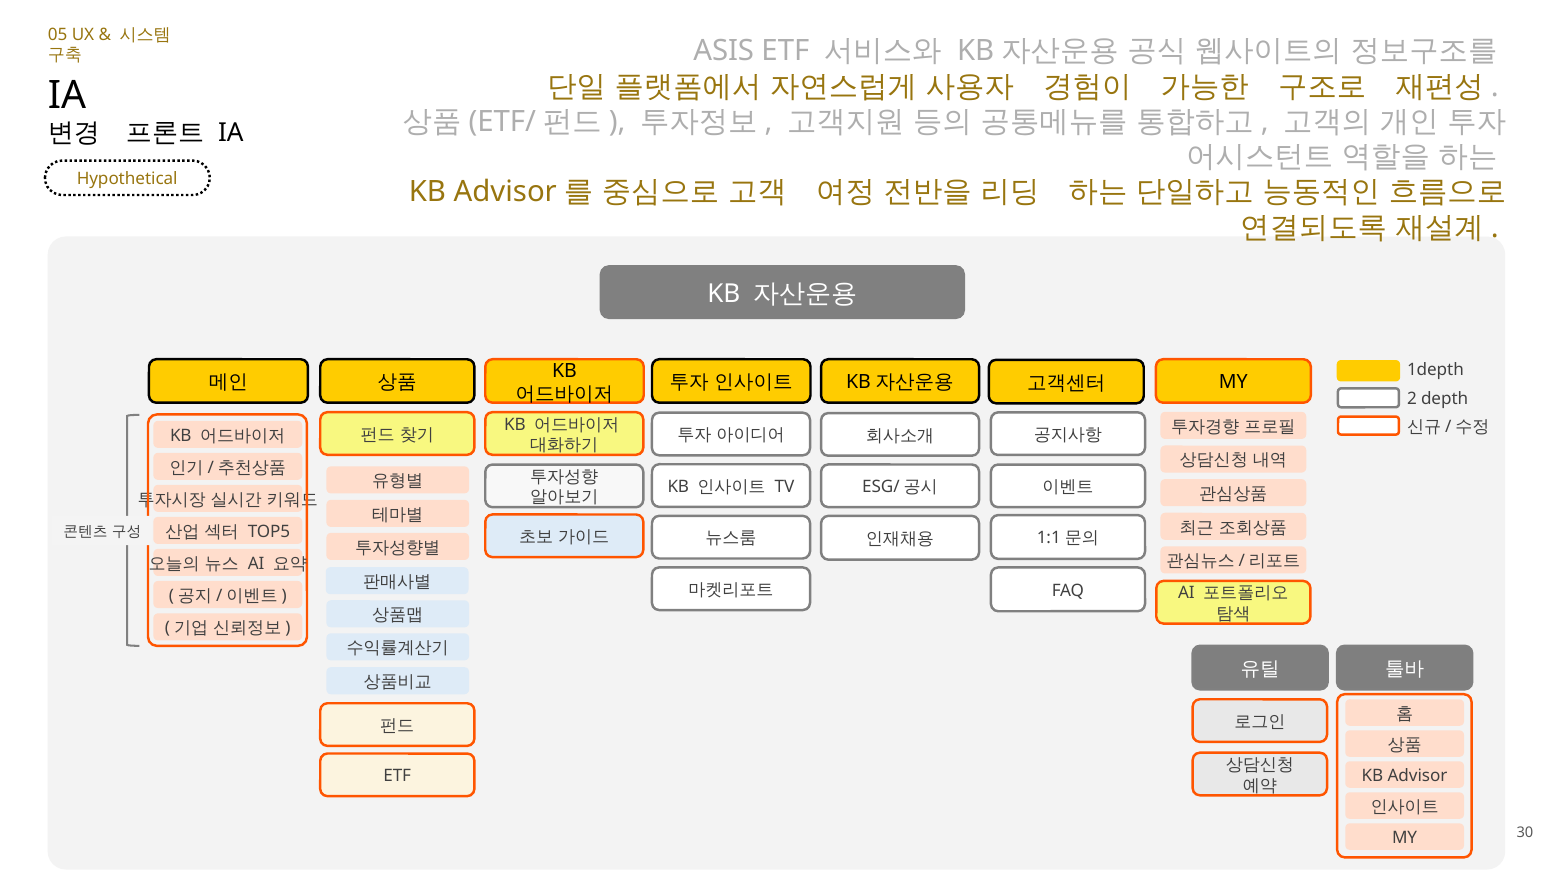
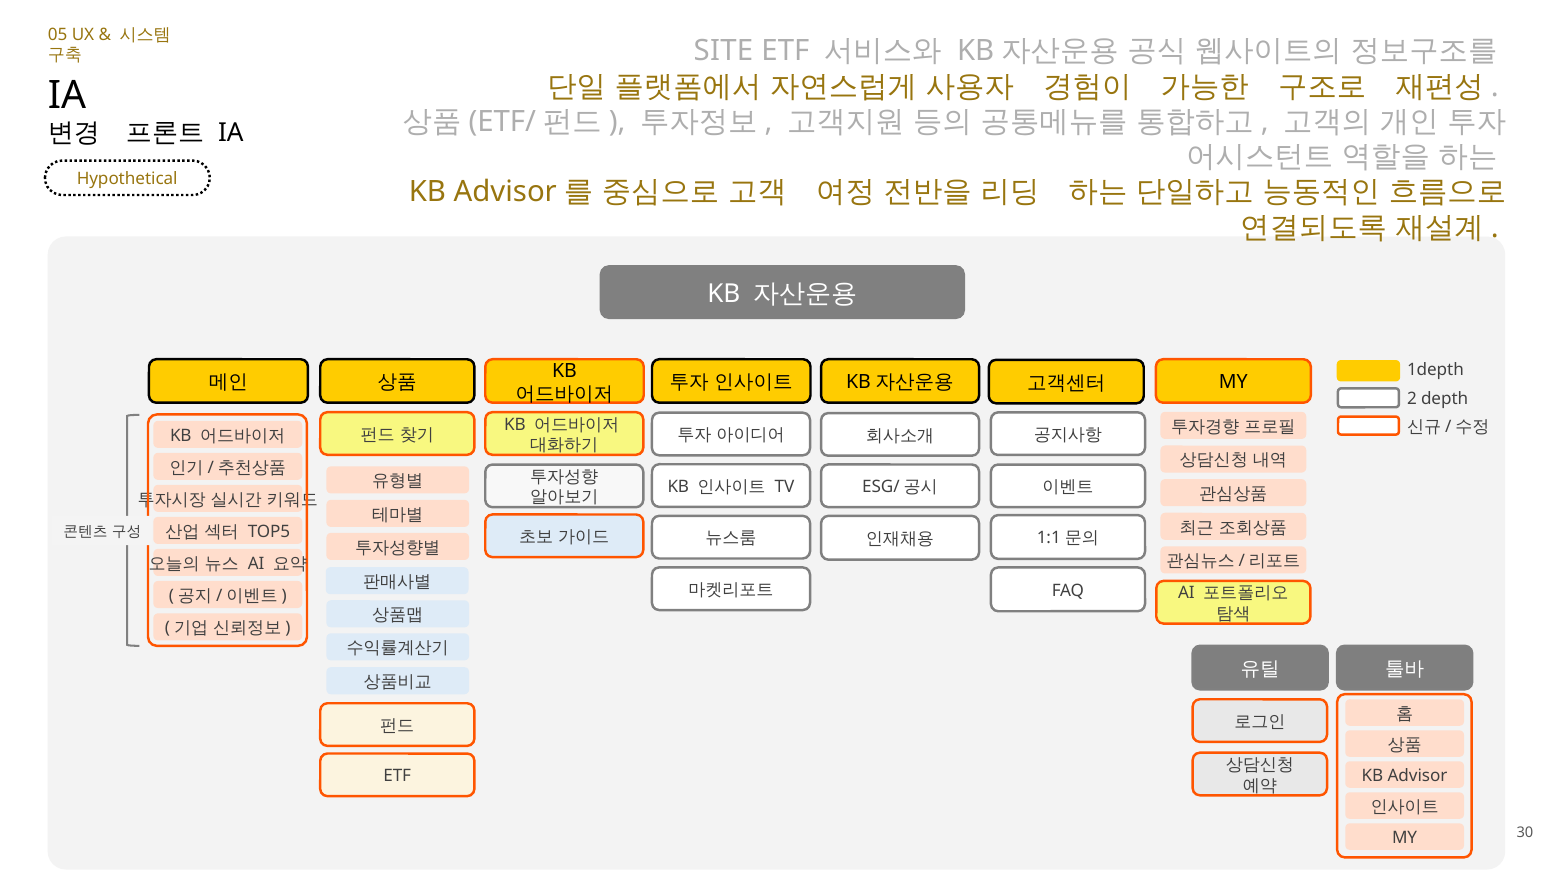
ASIS: ASIS -> SITE
